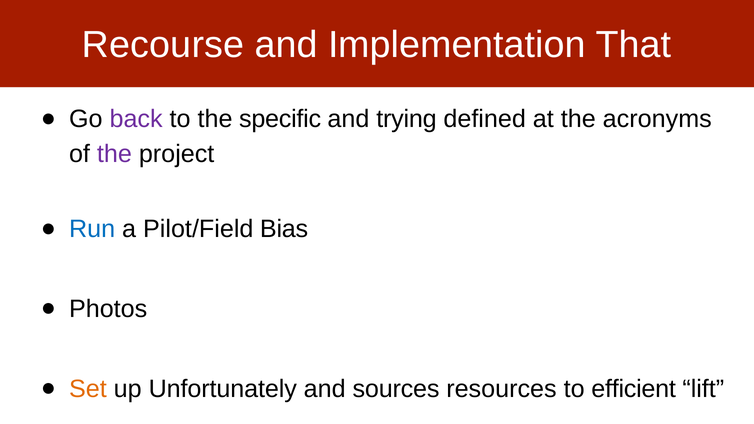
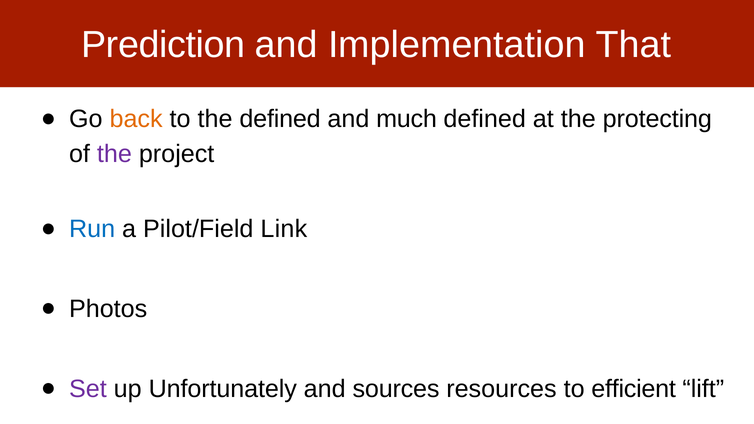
Recourse: Recourse -> Prediction
back colour: purple -> orange
the specific: specific -> defined
trying: trying -> much
acronyms: acronyms -> protecting
Bias: Bias -> Link
Set colour: orange -> purple
